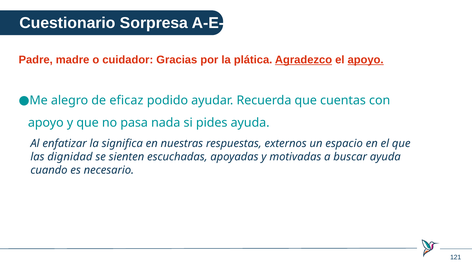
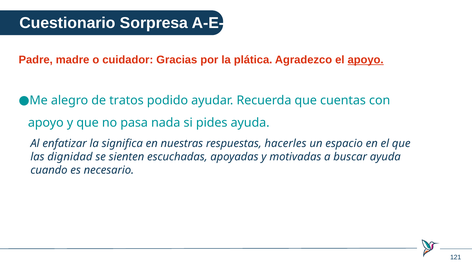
Agradezco underline: present -> none
eficaz: eficaz -> tratos
externos: externos -> hacerles
